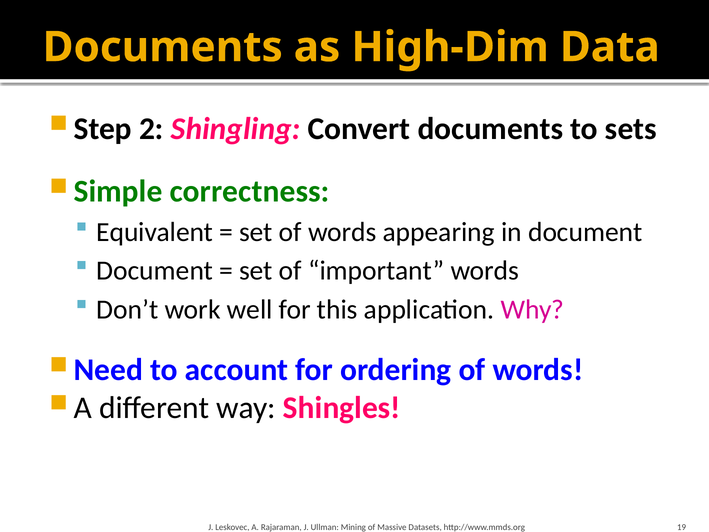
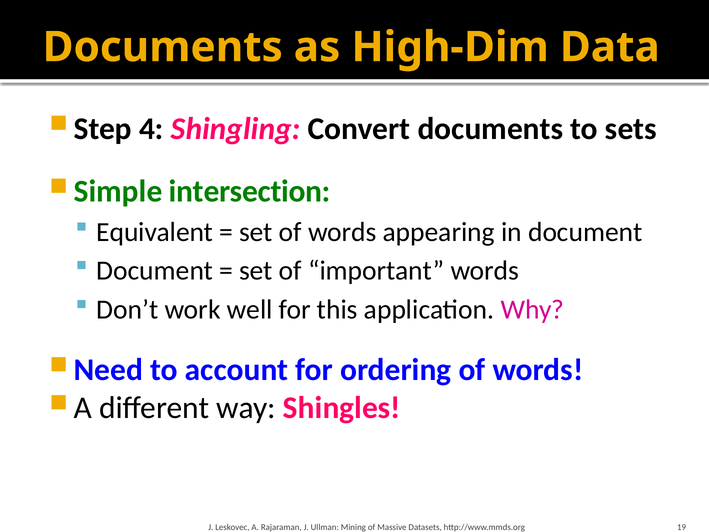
2: 2 -> 4
correctness: correctness -> intersection
